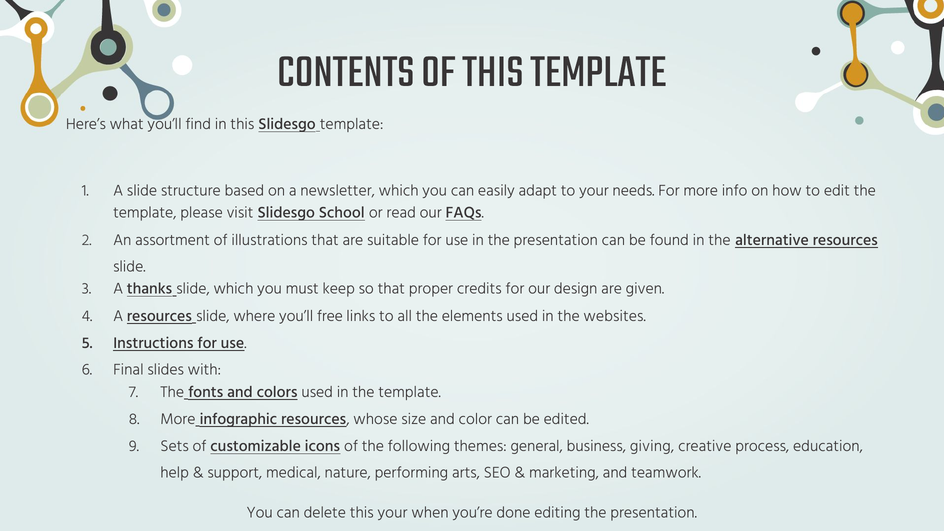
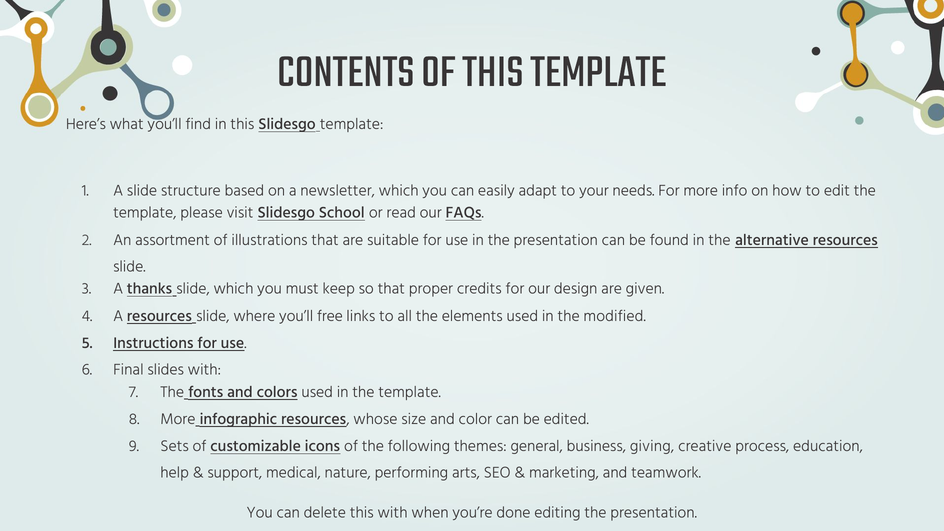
websites: websites -> modified
this your: your -> with
